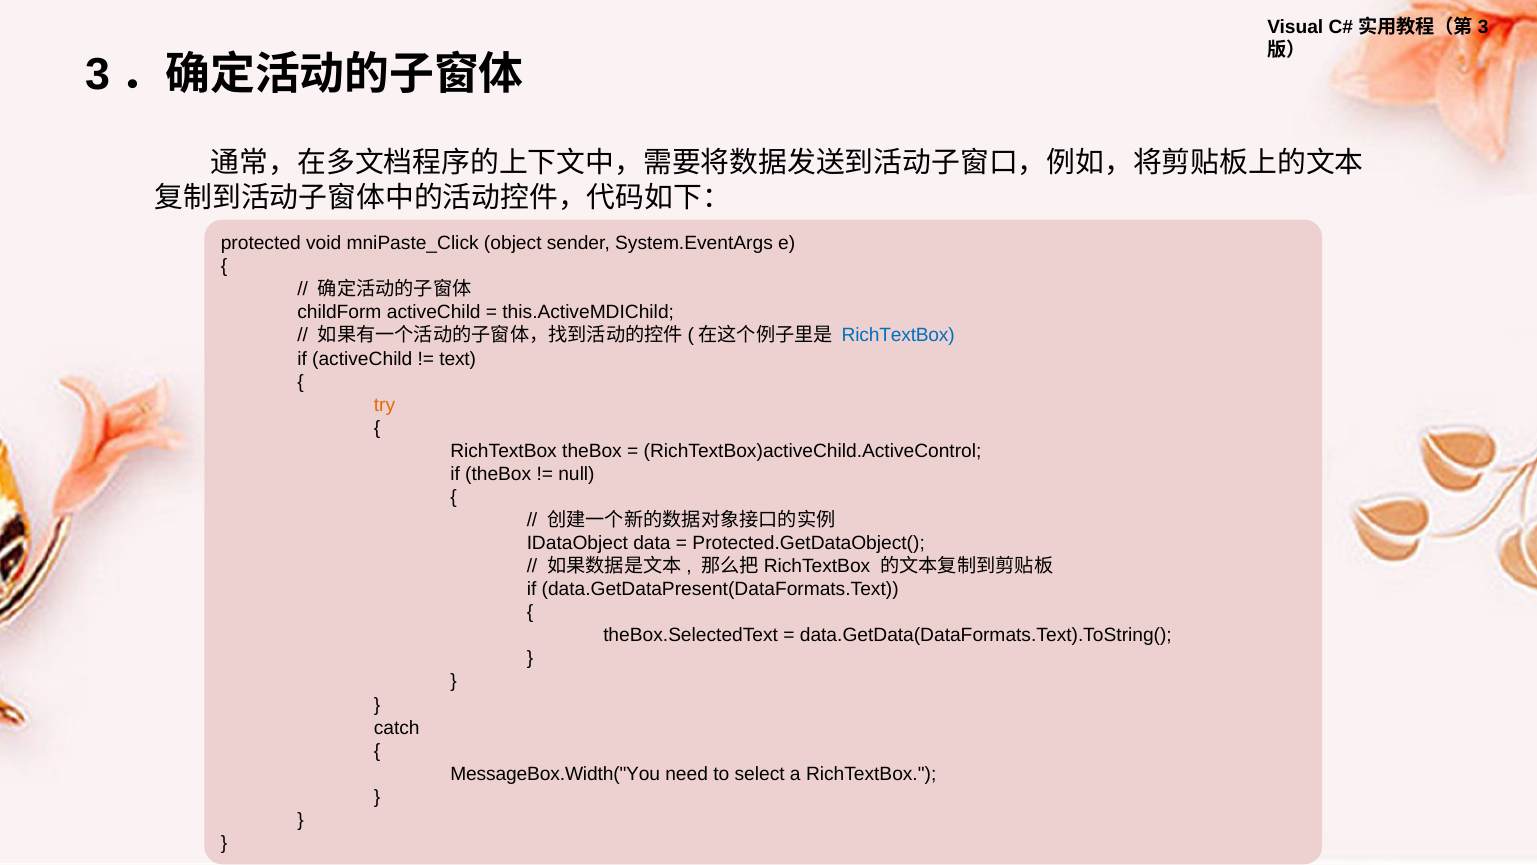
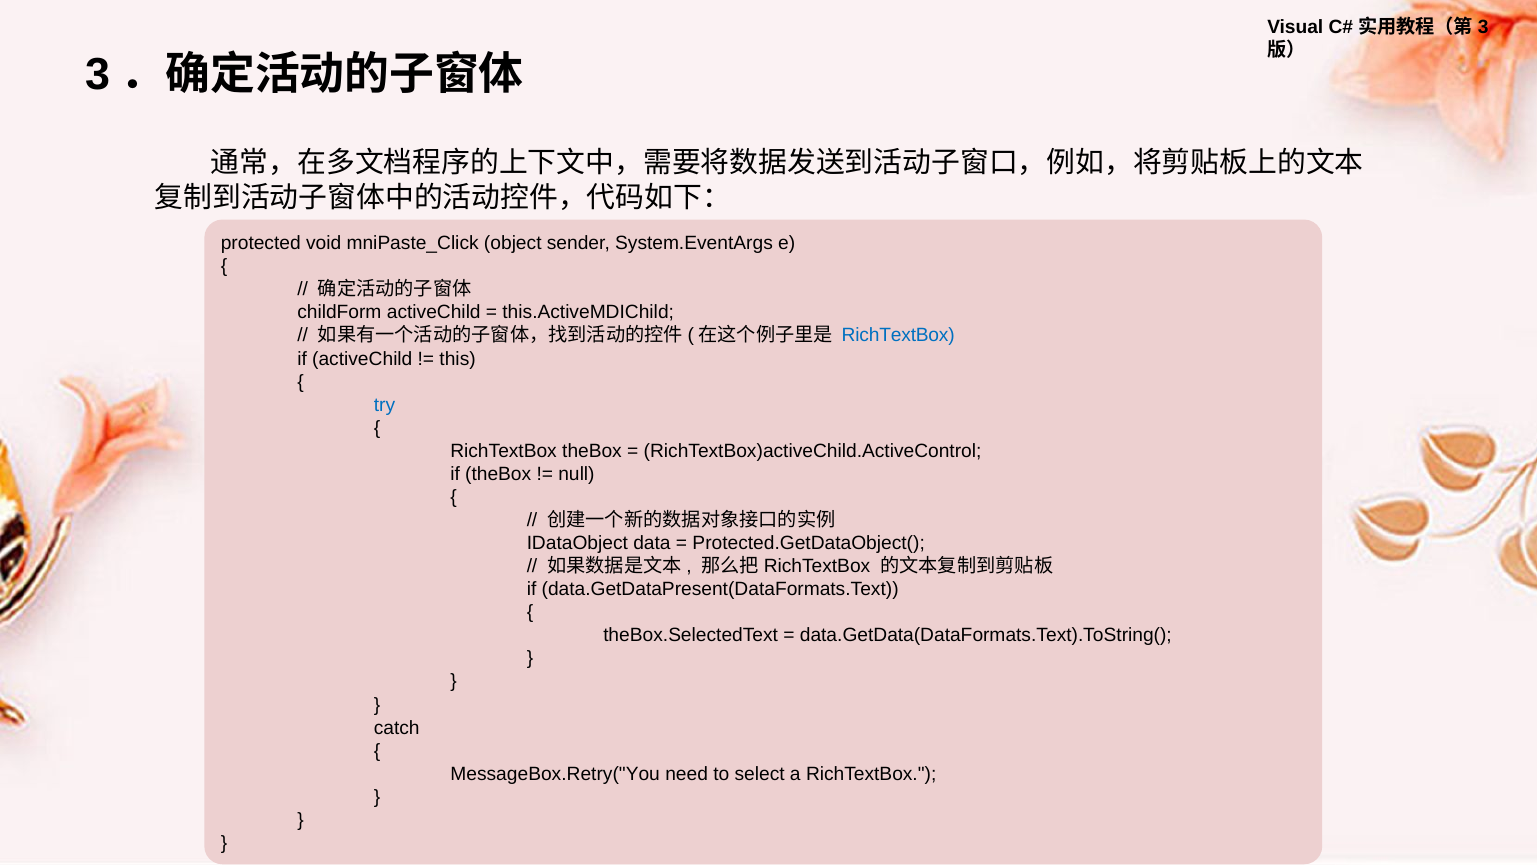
text: text -> this
try colour: orange -> blue
MessageBox.Width("You: MessageBox.Width("You -> MessageBox.Retry("You
